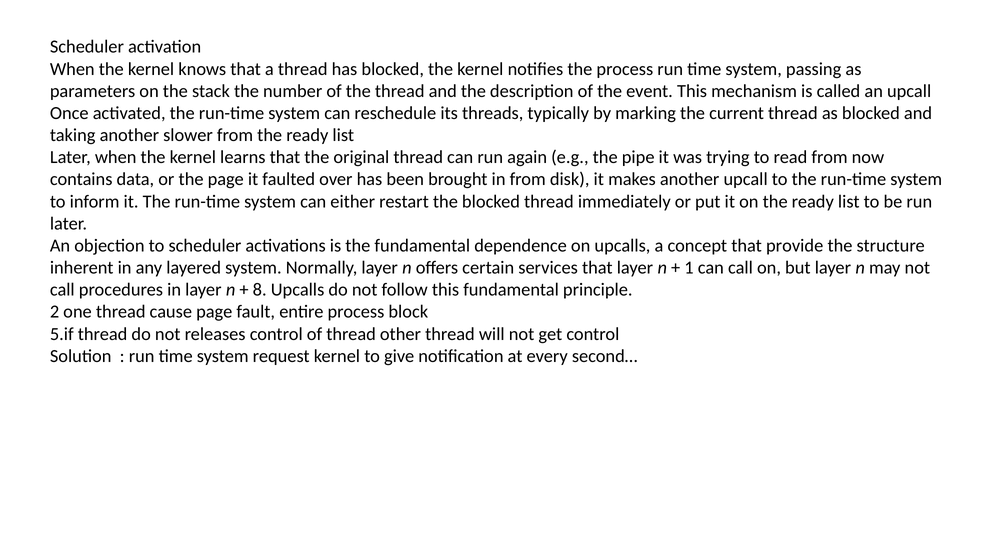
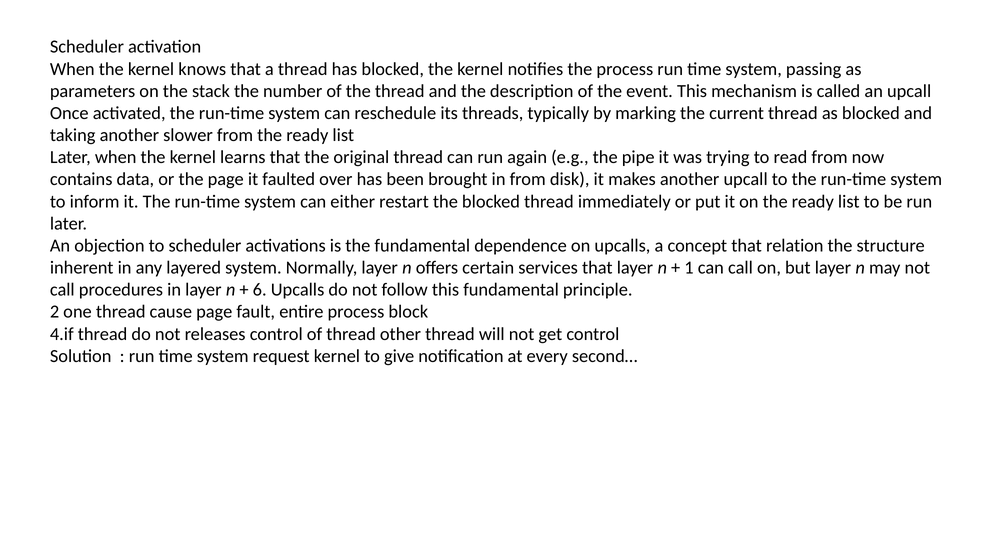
provide: provide -> relation
8: 8 -> 6
5.if: 5.if -> 4.if
